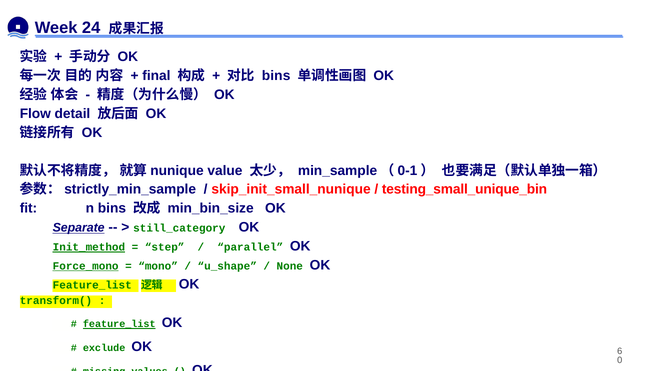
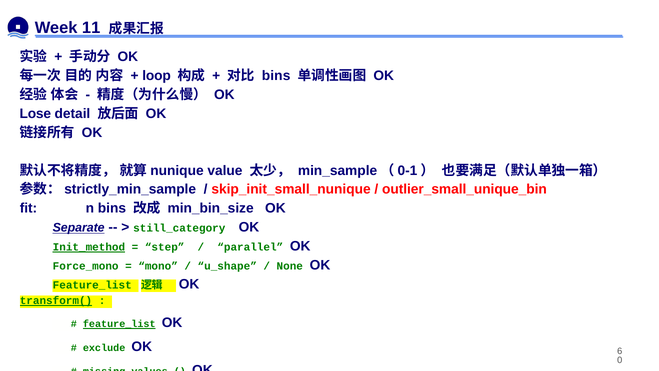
24: 24 -> 11
final: final -> loop
Flow: Flow -> Lose
testing_small_unique_bin: testing_small_unique_bin -> outlier_small_unique_bin
Force_mono underline: present -> none
transform( underline: none -> present
